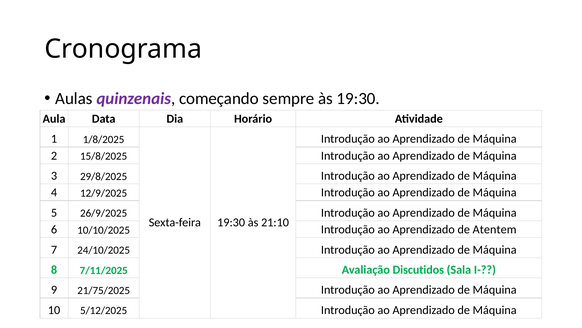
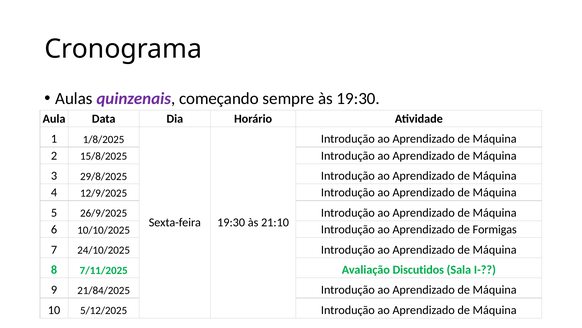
Atentem: Atentem -> Formigas
21/75/2025: 21/75/2025 -> 21/84/2025
